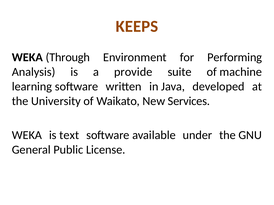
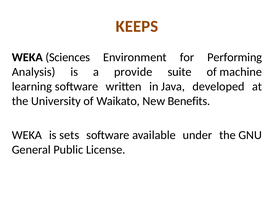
Through: Through -> Sciences
Services: Services -> Benefits
text: text -> sets
